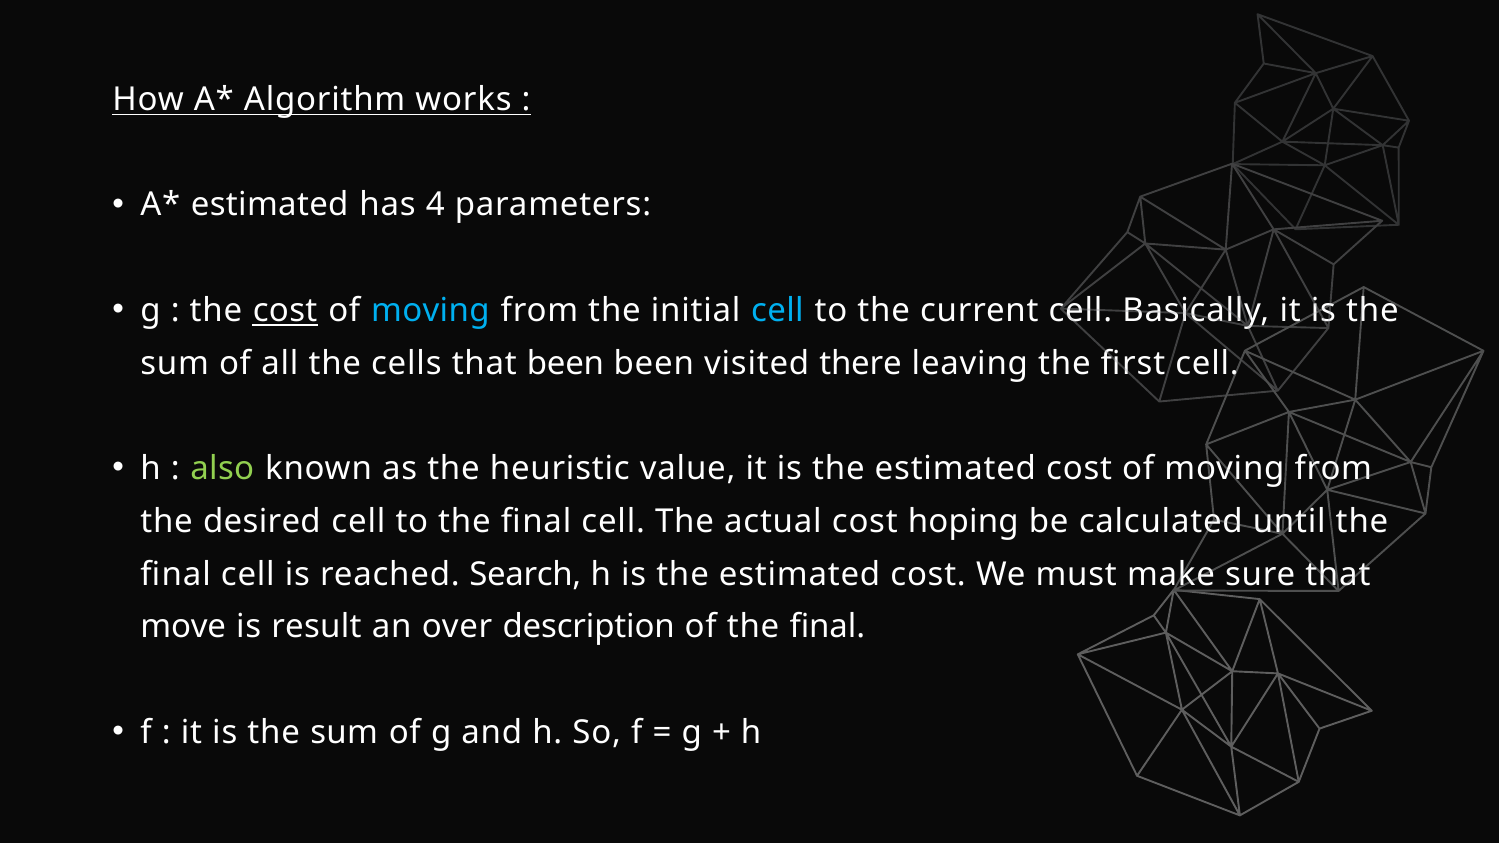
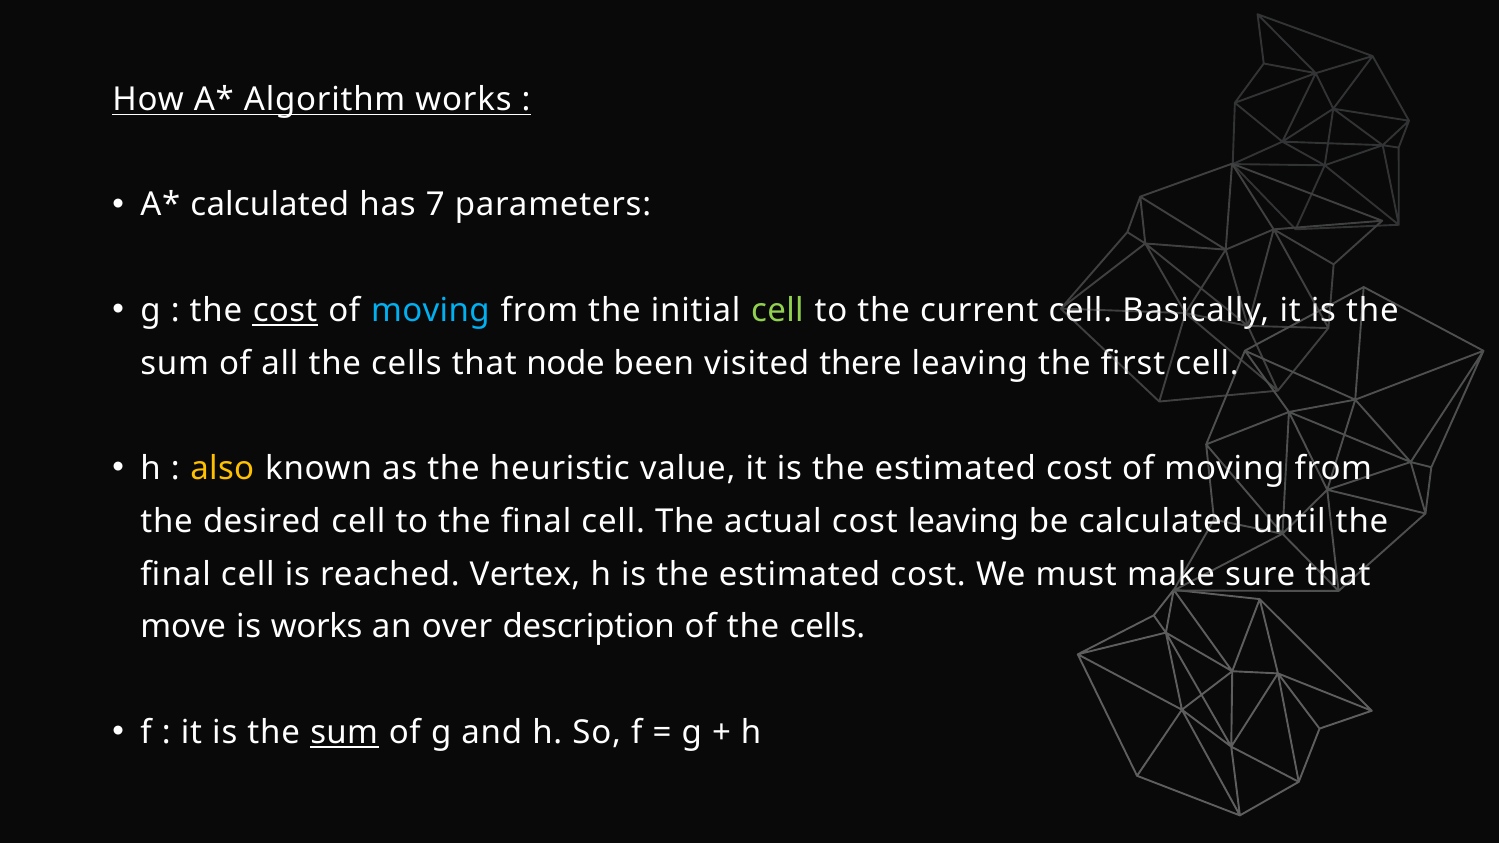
estimated at (270, 205): estimated -> calculated
4: 4 -> 7
cell at (777, 311) colour: light blue -> light green
that been: been -> node
also colour: light green -> yellow
cost hoping: hoping -> leaving
Search: Search -> Vertex
is result: result -> works
of the final: final -> cells
sum at (344, 733) underline: none -> present
